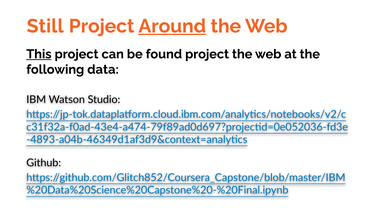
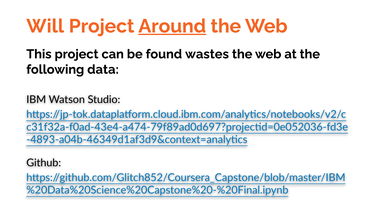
Still: Still -> Will
This underline: present -> none
found project: project -> wastes
